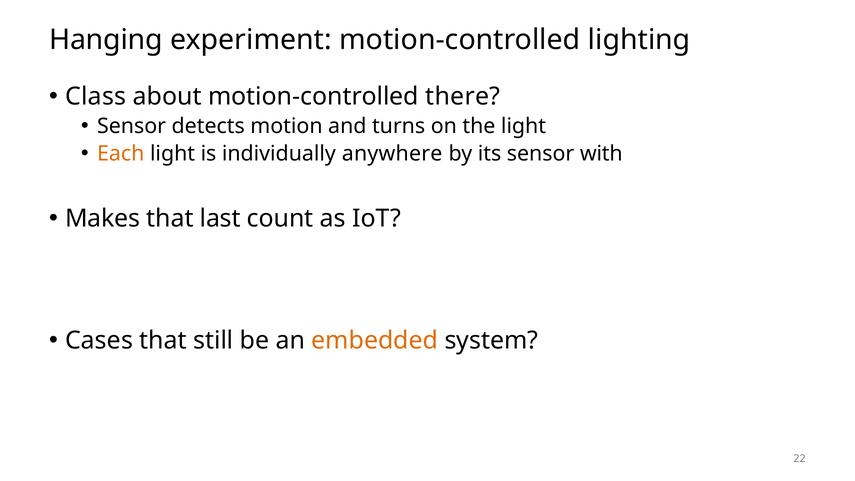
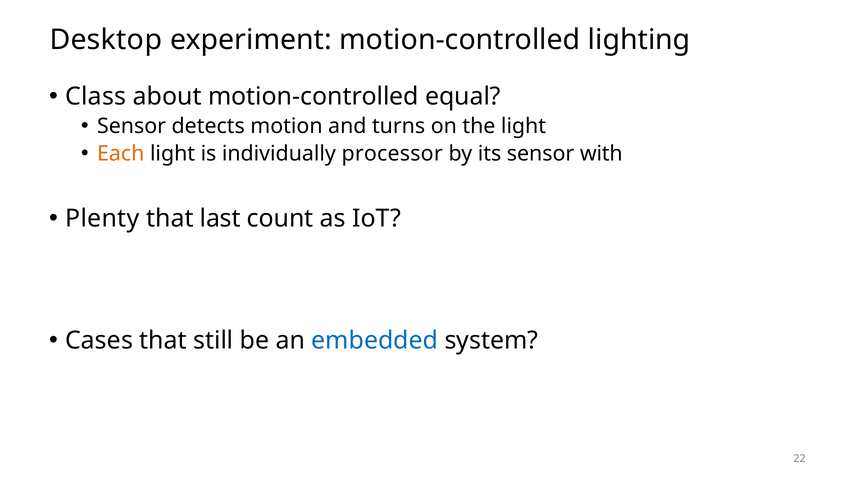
Hanging: Hanging -> Desktop
there: there -> equal
anywhere: anywhere -> processor
Makes: Makes -> Plenty
embedded colour: orange -> blue
